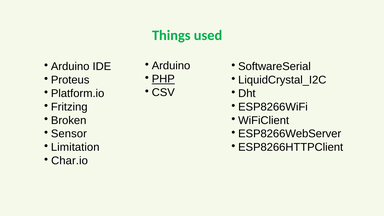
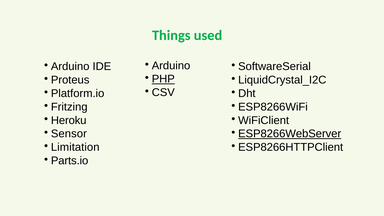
Broken: Broken -> Heroku
ESP8266WebServer underline: none -> present
Char.io: Char.io -> Parts.io
